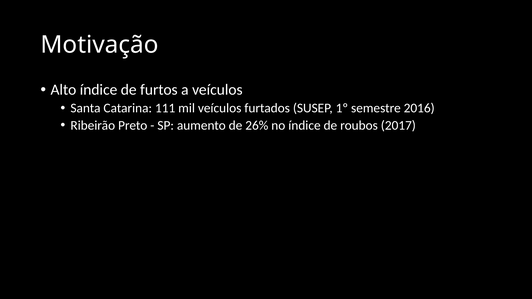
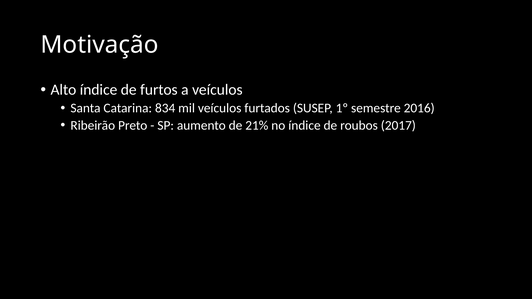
111: 111 -> 834
26%: 26% -> 21%
